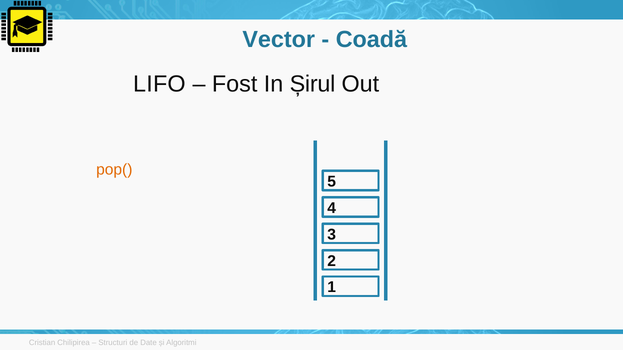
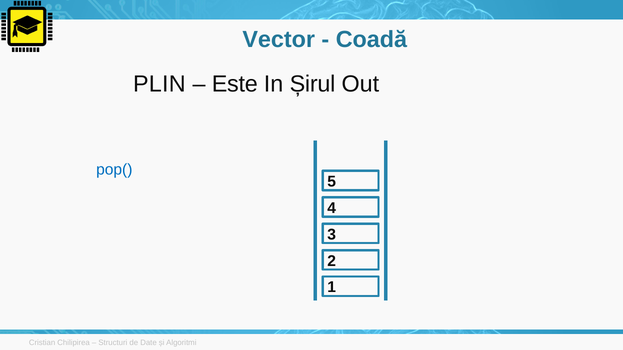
LIFO: LIFO -> PLIN
Fost: Fost -> Este
pop( colour: orange -> blue
